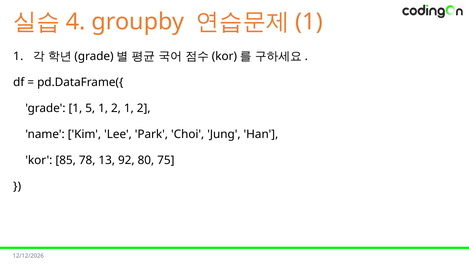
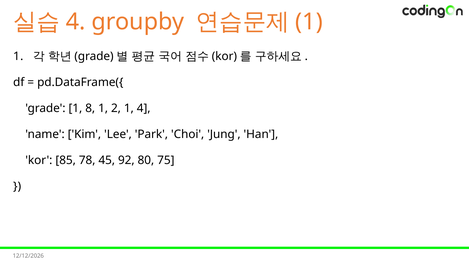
5: 5 -> 8
2 1 2: 2 -> 4
13: 13 -> 45
